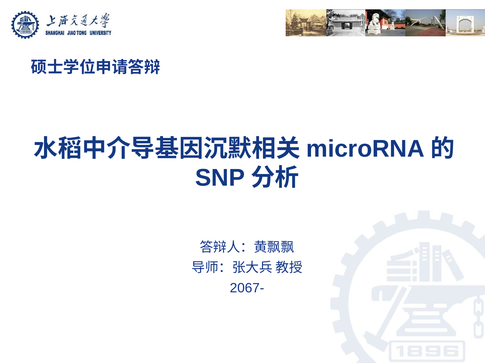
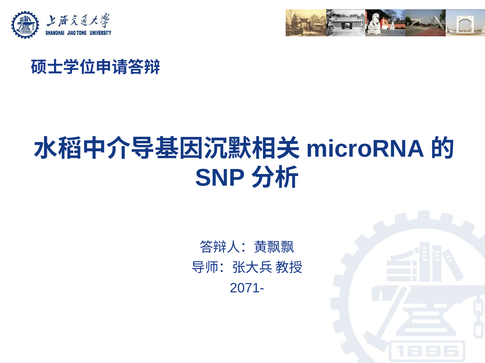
2067-: 2067- -> 2071-
